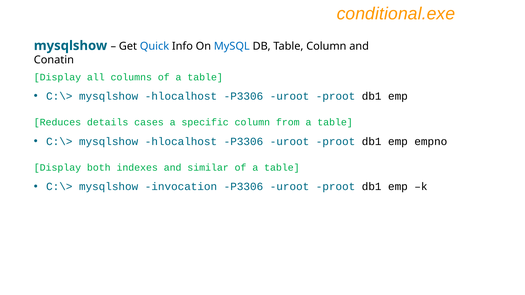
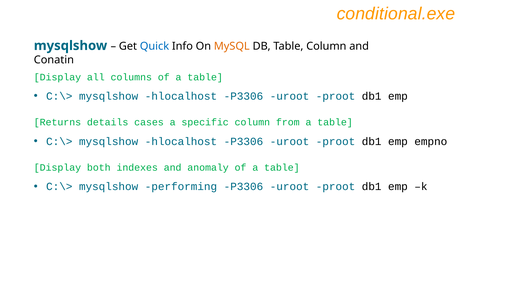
MySQL colour: blue -> orange
Reduces: Reduces -> Returns
similar: similar -> anomaly
invocation: invocation -> performing
